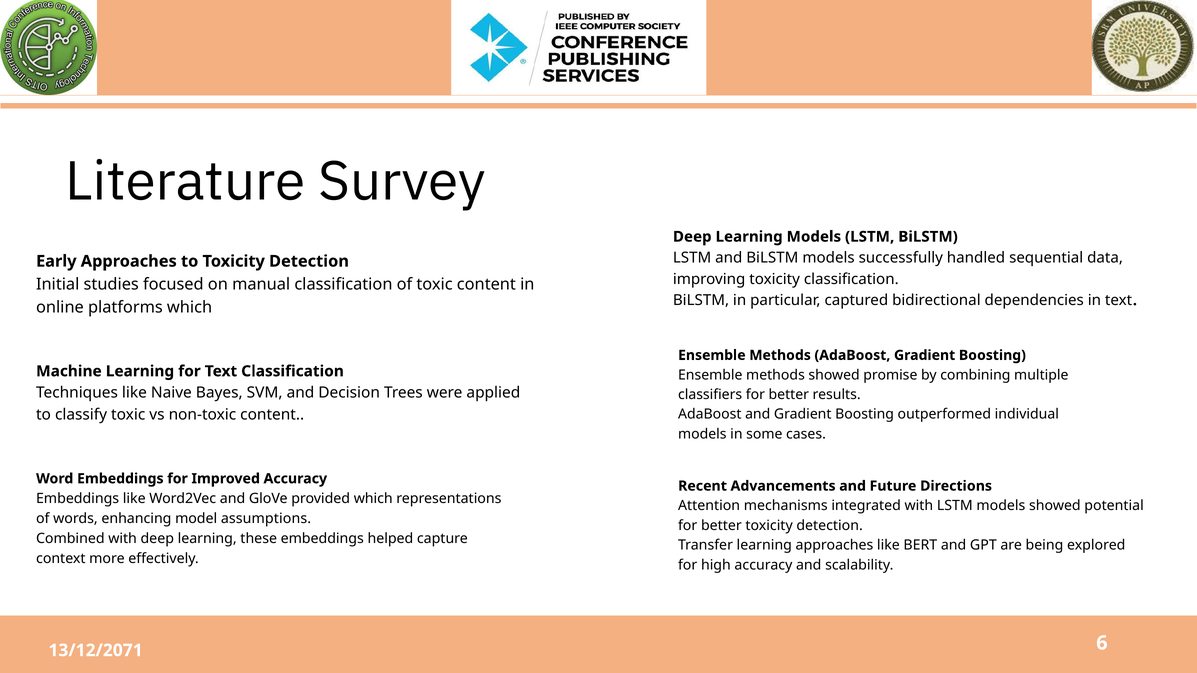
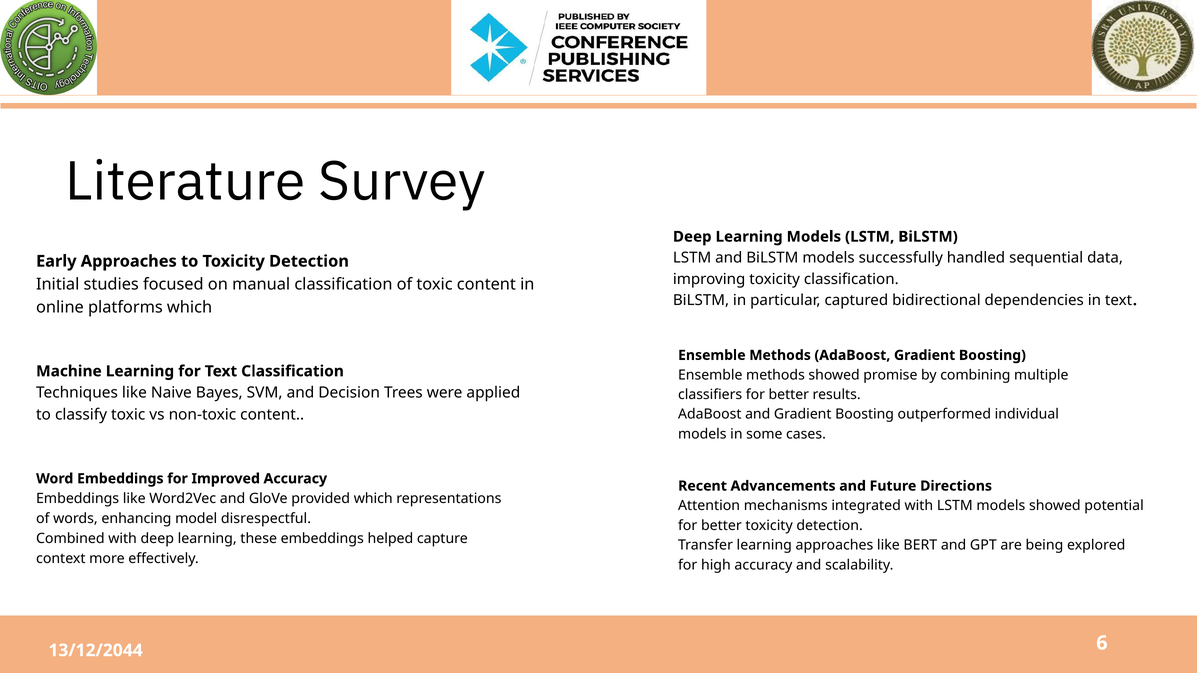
assumptions: assumptions -> disrespectful
13/12/2071: 13/12/2071 -> 13/12/2044
